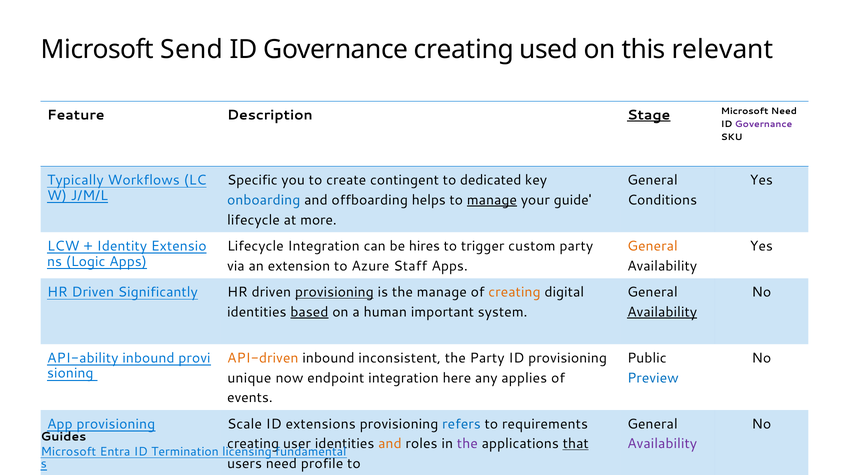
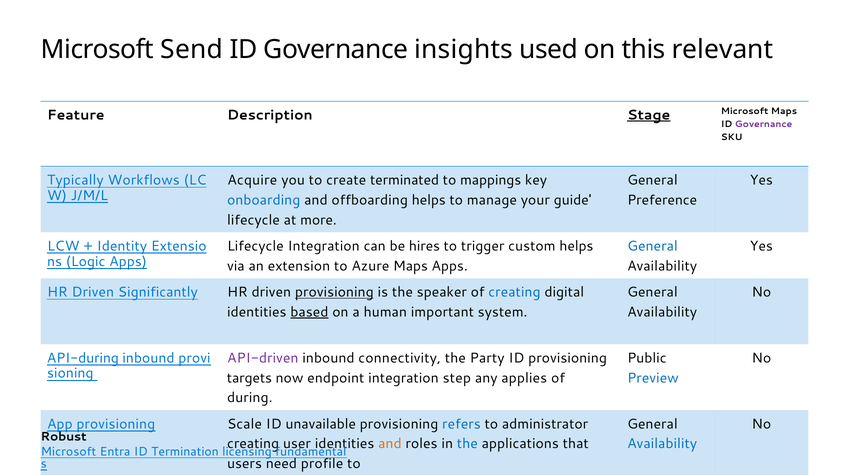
Governance creating: creating -> insights
Microsoft Need: Need -> Maps
Specific: Specific -> Acquire
contingent: contingent -> terminated
dedicated: dedicated -> mappings
manage at (492, 200) underline: present -> none
Conditions: Conditions -> Preference
custom party: party -> helps
General at (652, 246) colour: orange -> blue
Azure Staff: Staff -> Maps
the manage: manage -> speaker
creating at (514, 292) colour: orange -> blue
Availability at (662, 312) underline: present -> none
API-ability: API-ability -> API-during
API-driven colour: orange -> purple
inconsistent: inconsistent -> connectivity
unique: unique -> targets
here: here -> step
events: events -> during
extensions: extensions -> unavailable
requirements: requirements -> administrator
Guides: Guides -> Robust
the at (467, 444) colour: purple -> blue
that underline: present -> none
Availability at (662, 444) colour: purple -> blue
